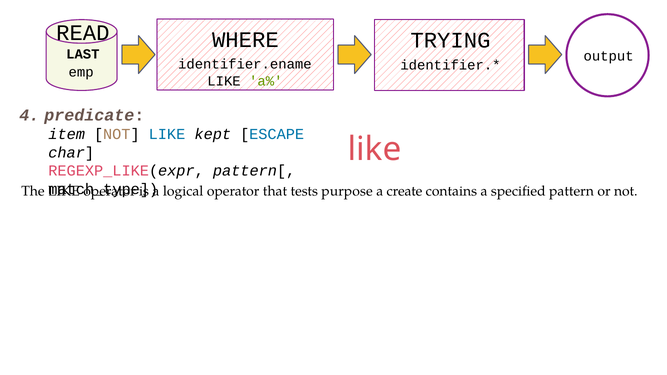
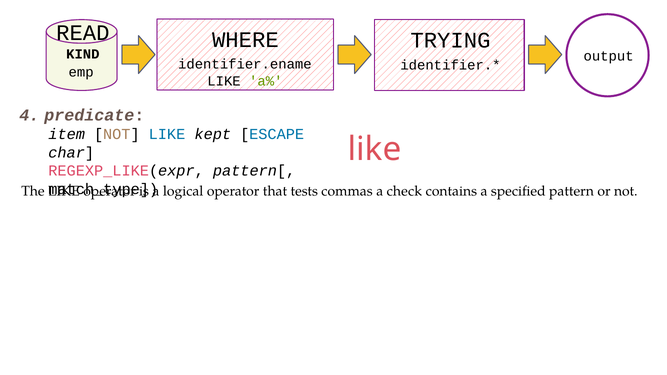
LAST: LAST -> KIND
purpose: purpose -> commas
create: create -> check
